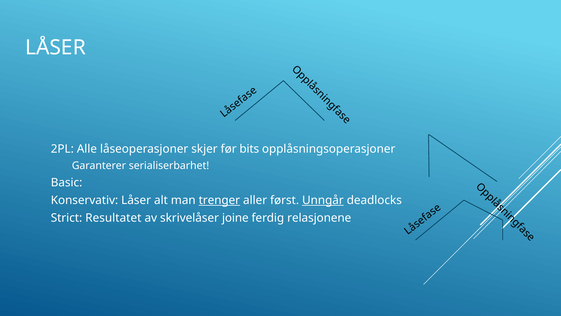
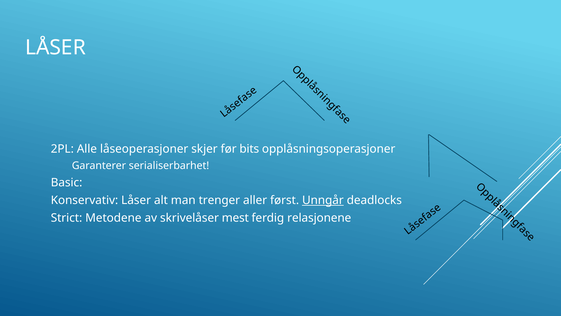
trenger underline: present -> none
Resultatet: Resultatet -> Metodene
joine: joine -> mest
